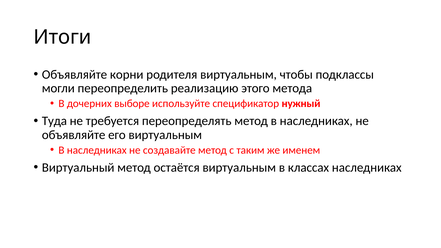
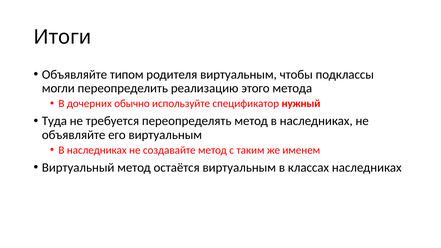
корни: корни -> типом
выборе: выборе -> обычно
